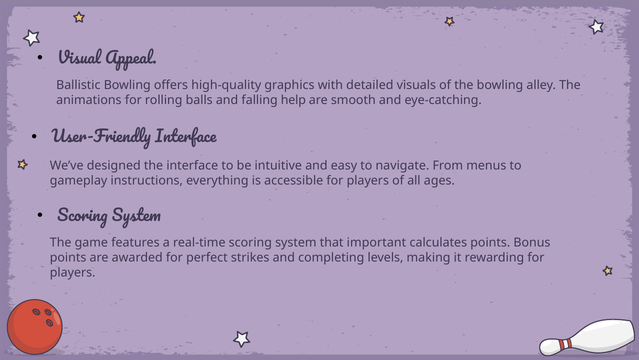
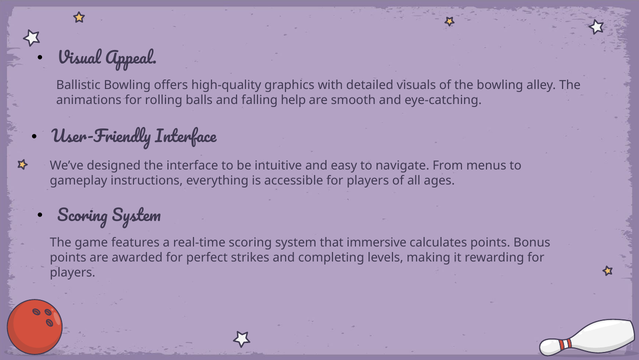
important: important -> immersive
